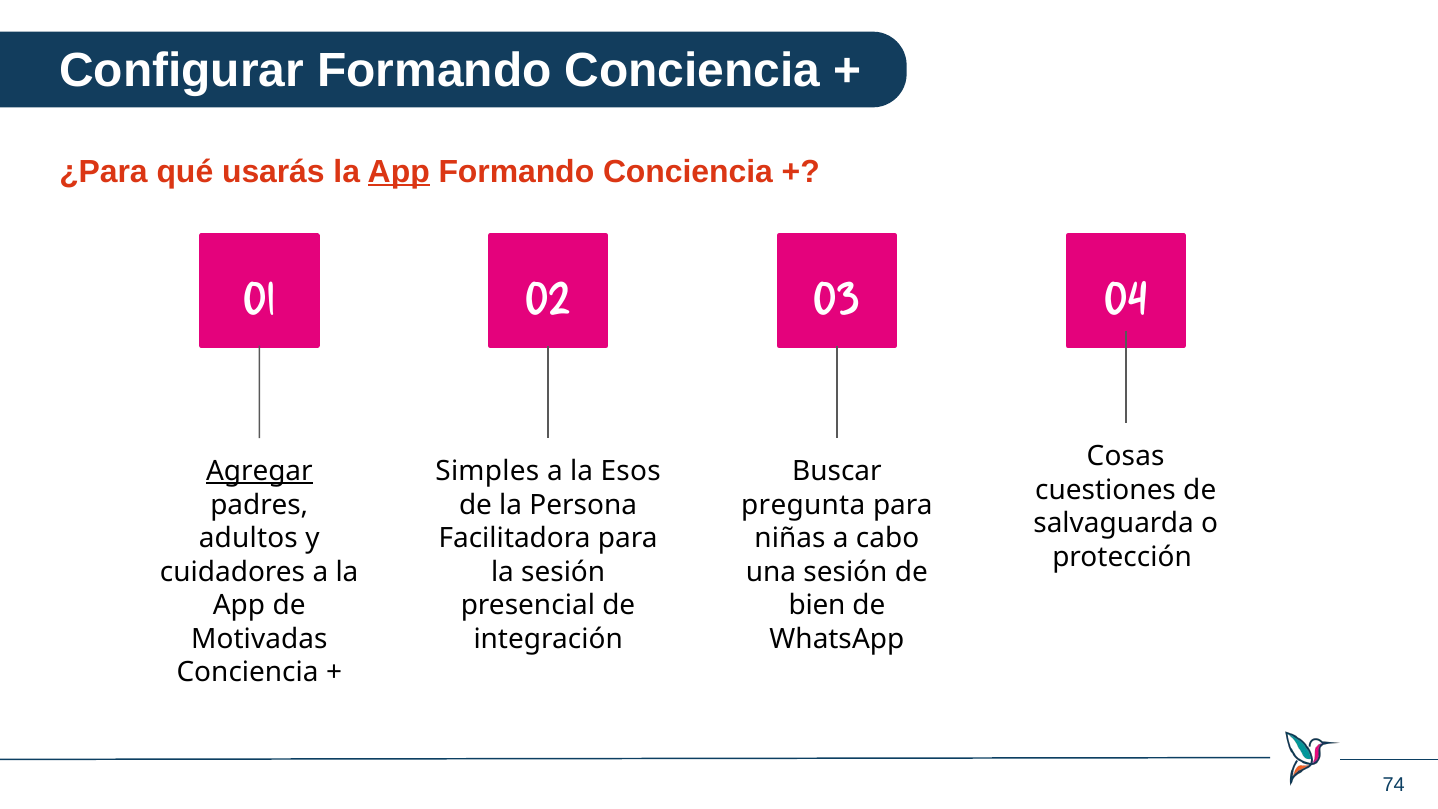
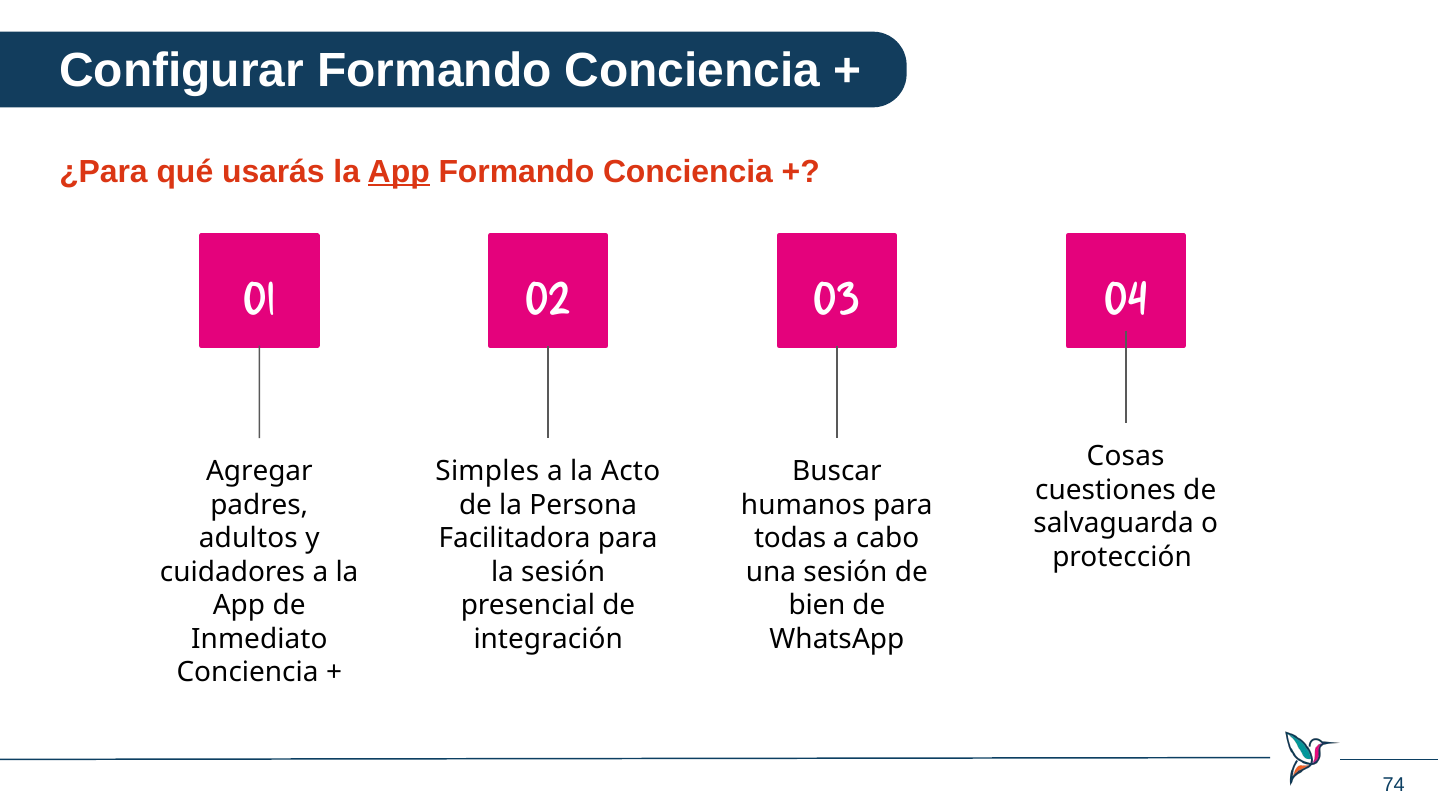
Agregar underline: present -> none
Esos: Esos -> Acto
pregunta: pregunta -> humanos
niñas: niñas -> todas
Motivadas: Motivadas -> Inmediato
